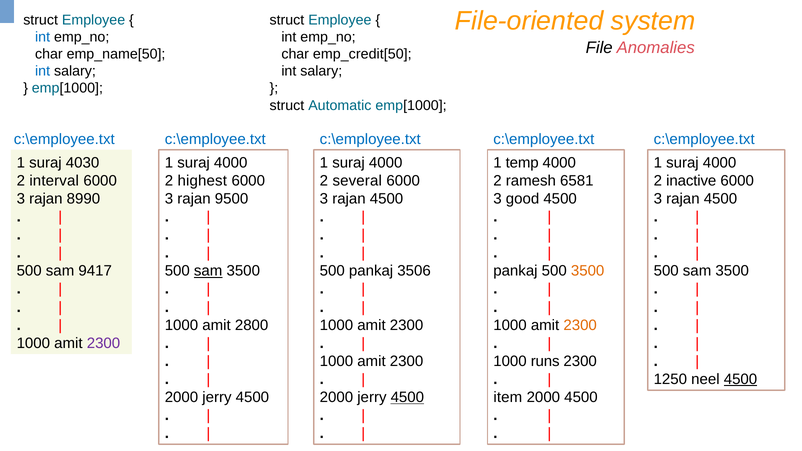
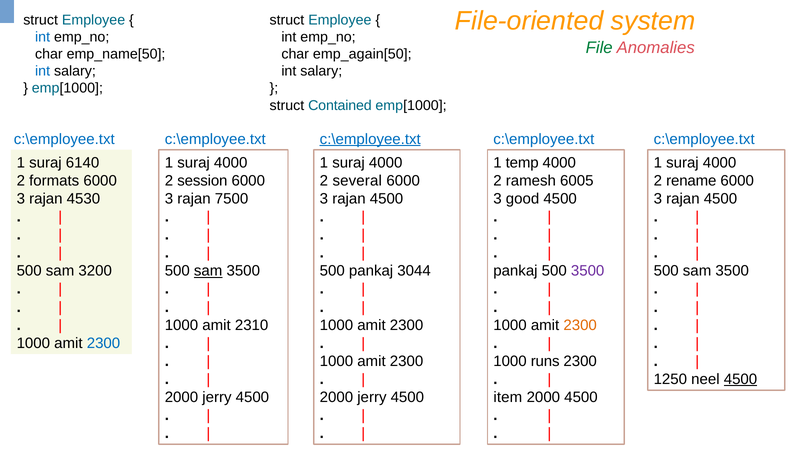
File colour: black -> green
emp_credit[50: emp_credit[50 -> emp_again[50
Automatic: Automatic -> Contained
c:\employee.txt at (370, 139) underline: none -> present
4030: 4030 -> 6140
interval: interval -> formats
highest: highest -> session
6581: 6581 -> 6005
inactive: inactive -> rename
8990: 8990 -> 4530
9500: 9500 -> 7500
9417: 9417 -> 3200
3506: 3506 -> 3044
3500 at (588, 271) colour: orange -> purple
2800: 2800 -> 2310
2300 at (103, 343) colour: purple -> blue
4500 at (407, 397) underline: present -> none
